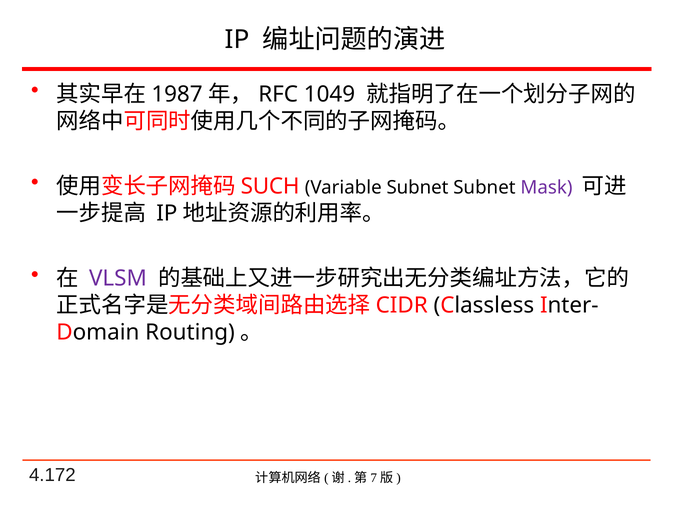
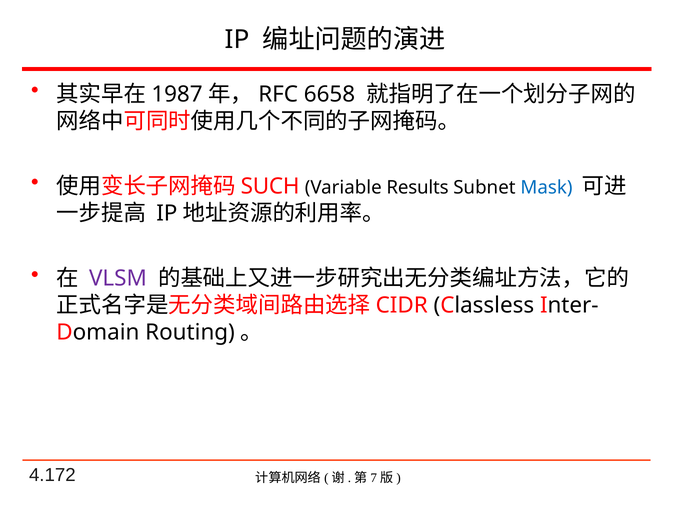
1049: 1049 -> 6658
Variable Subnet: Subnet -> Results
Mask colour: purple -> blue
